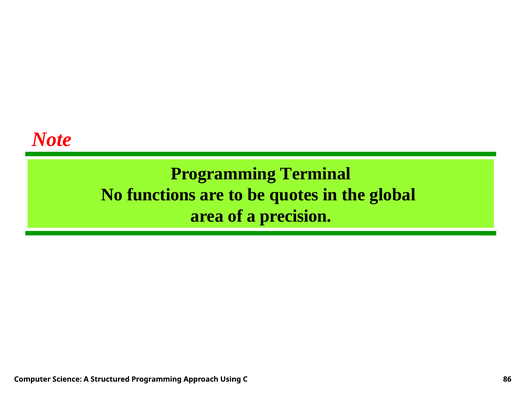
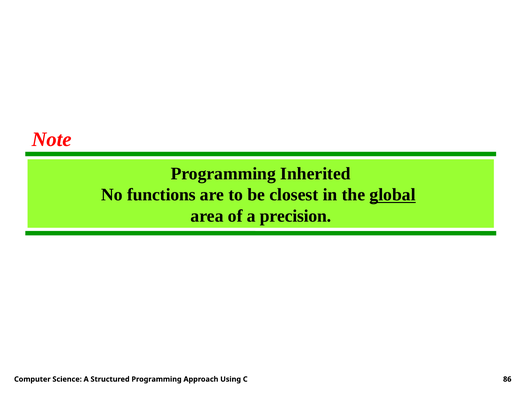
Terminal: Terminal -> Inherited
quotes: quotes -> closest
global underline: none -> present
